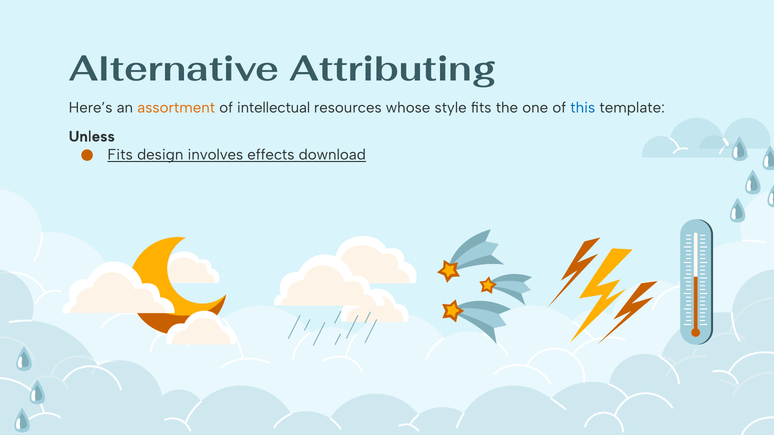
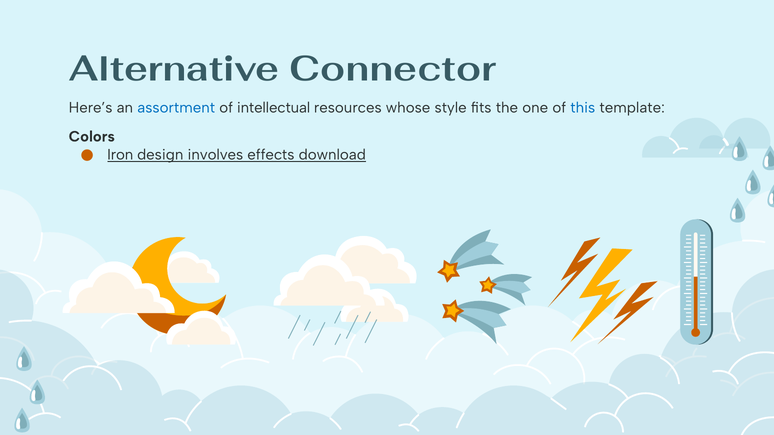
Attributing: Attributing -> Connector
assortment colour: orange -> blue
Unless: Unless -> Colors
Fits at (120, 155): Fits -> Iron
